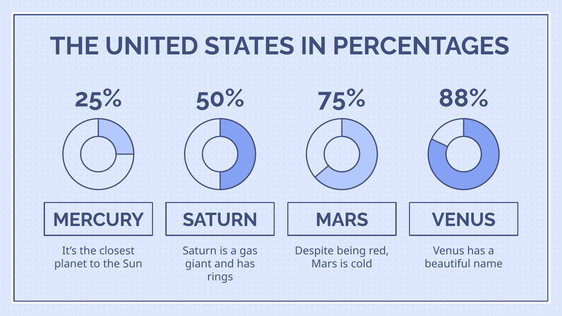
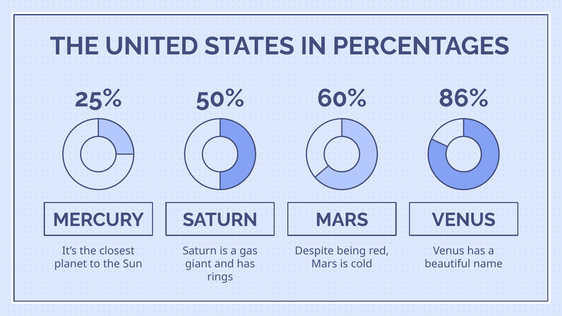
75%: 75% -> 60%
88%: 88% -> 86%
